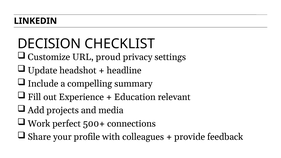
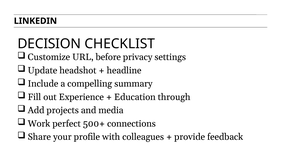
proud: proud -> before
relevant: relevant -> through
